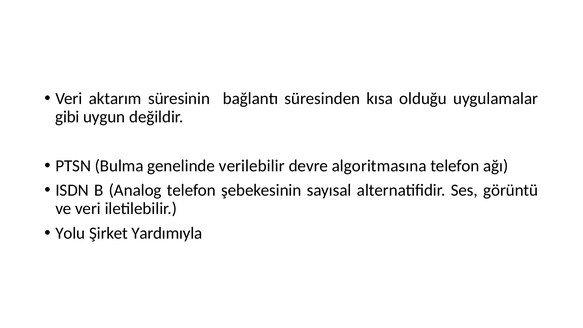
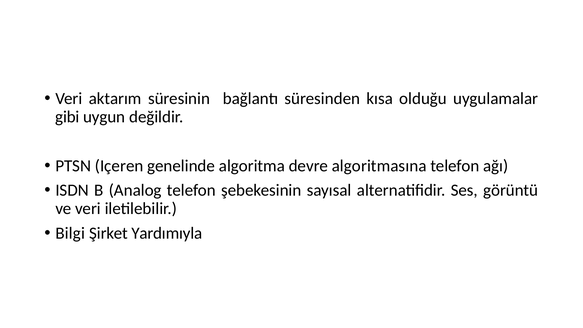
Bulma: Bulma -> Içeren
verilebilir: verilebilir -> algoritma
Yolu: Yolu -> Bilgi
